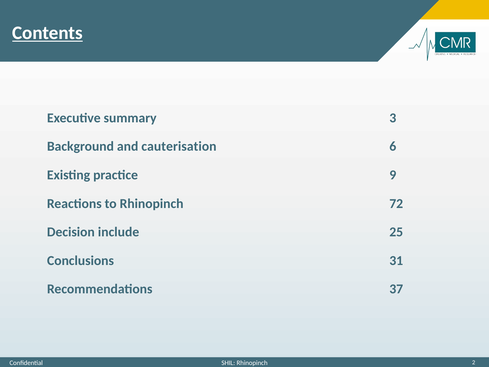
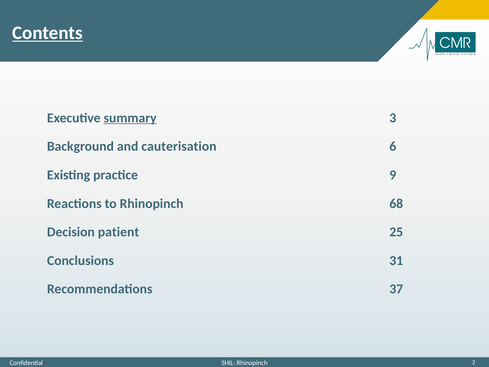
summary underline: none -> present
72: 72 -> 68
include: include -> patient
